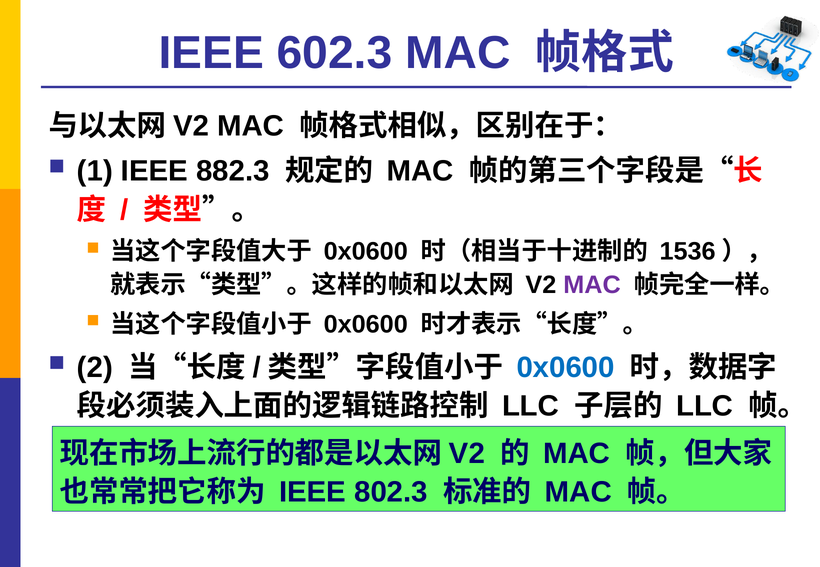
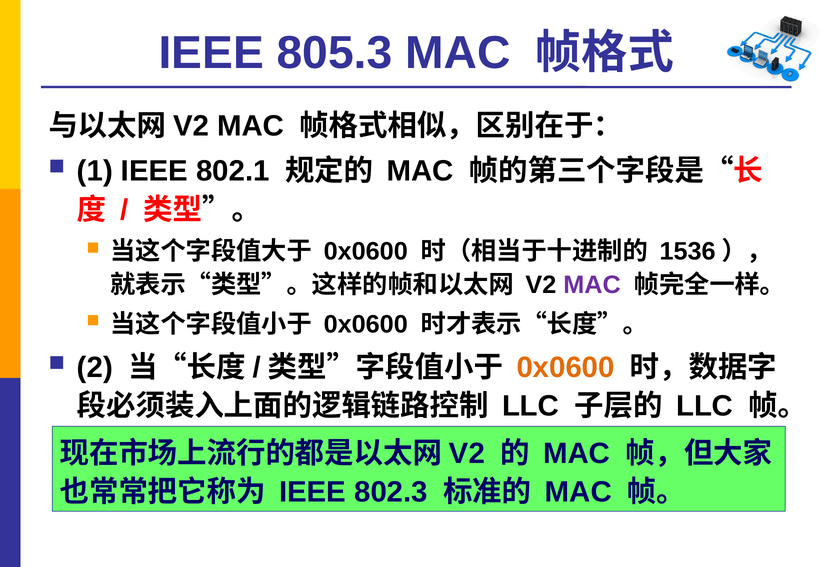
602.3: 602.3 -> 805.3
882.3: 882.3 -> 802.1
0x0600 at (566, 368) colour: blue -> orange
